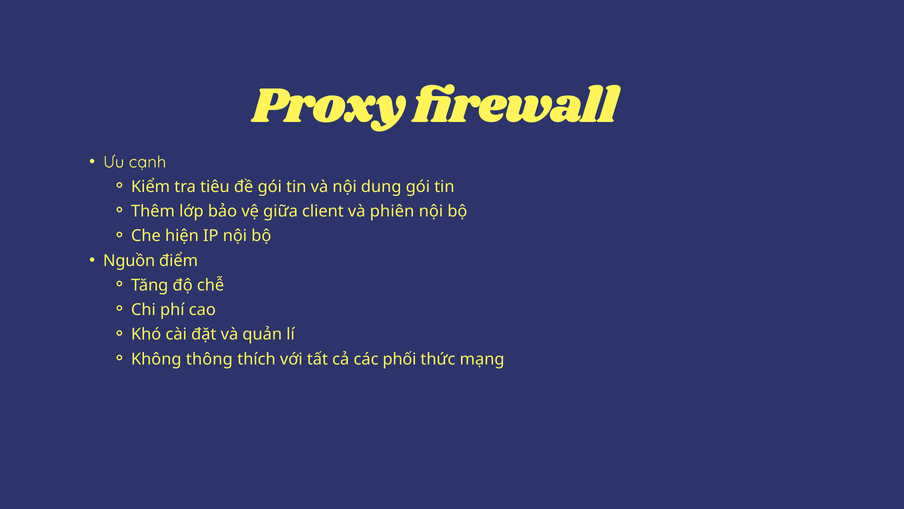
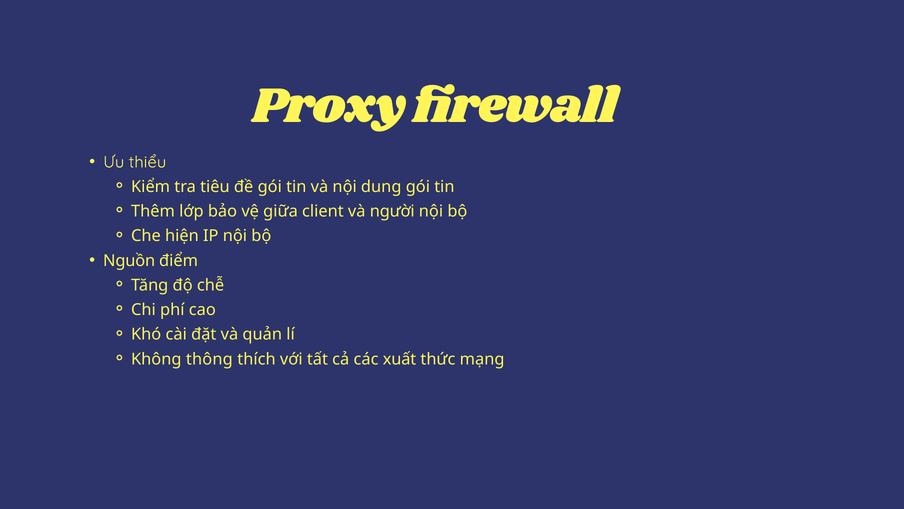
cạnh: cạnh -> thiểu
phiên: phiên -> người
phối: phối -> xuất
